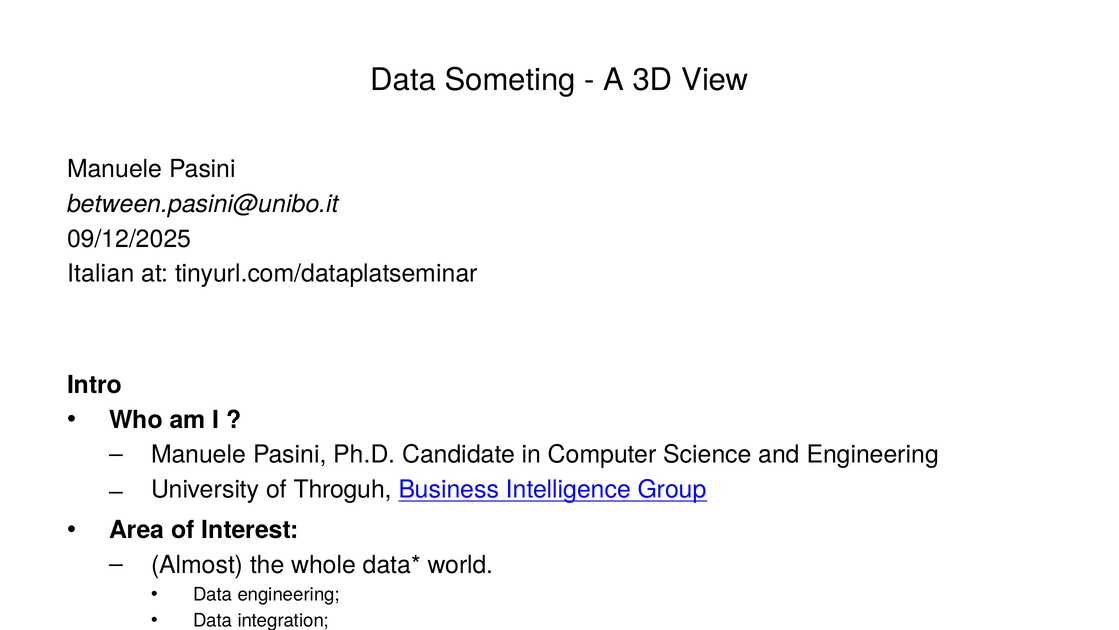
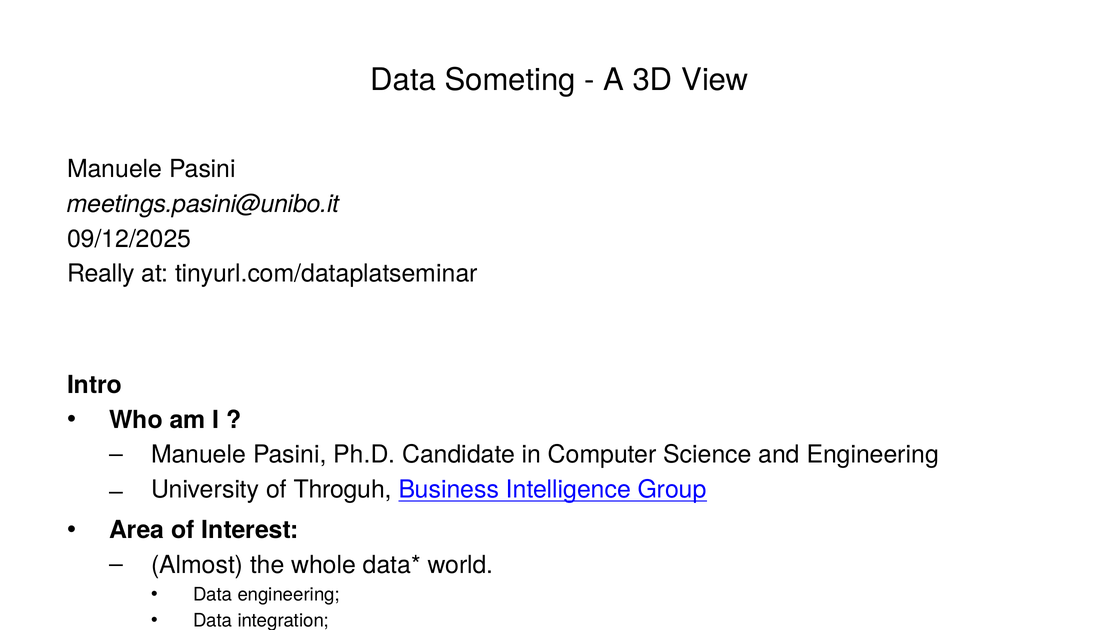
between.pasini@unibo.it: between.pasini@unibo.it -> meetings.pasini@unibo.it
Italian at (101, 274): Italian -> Really
